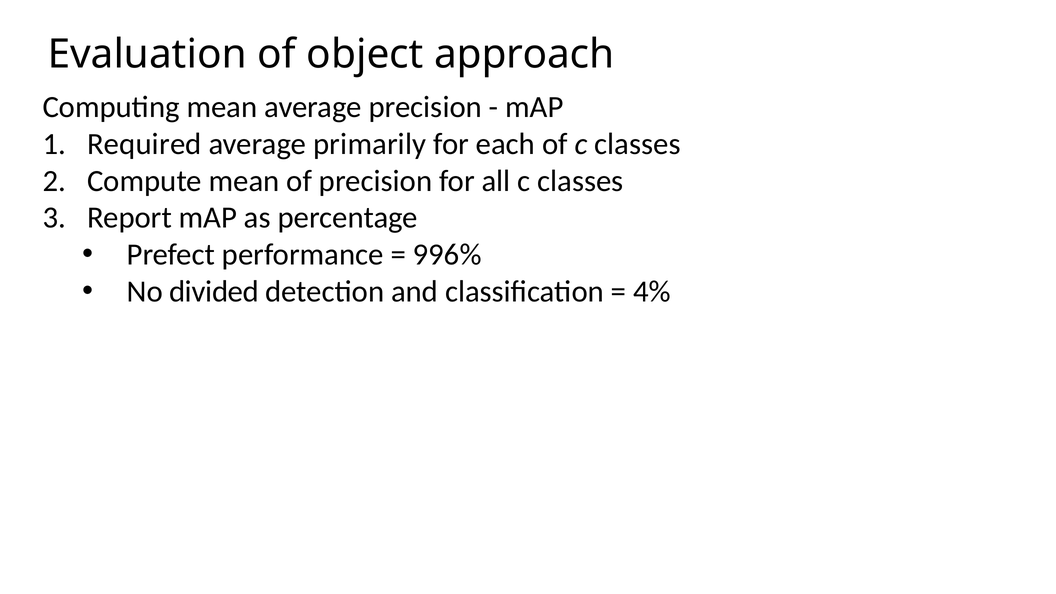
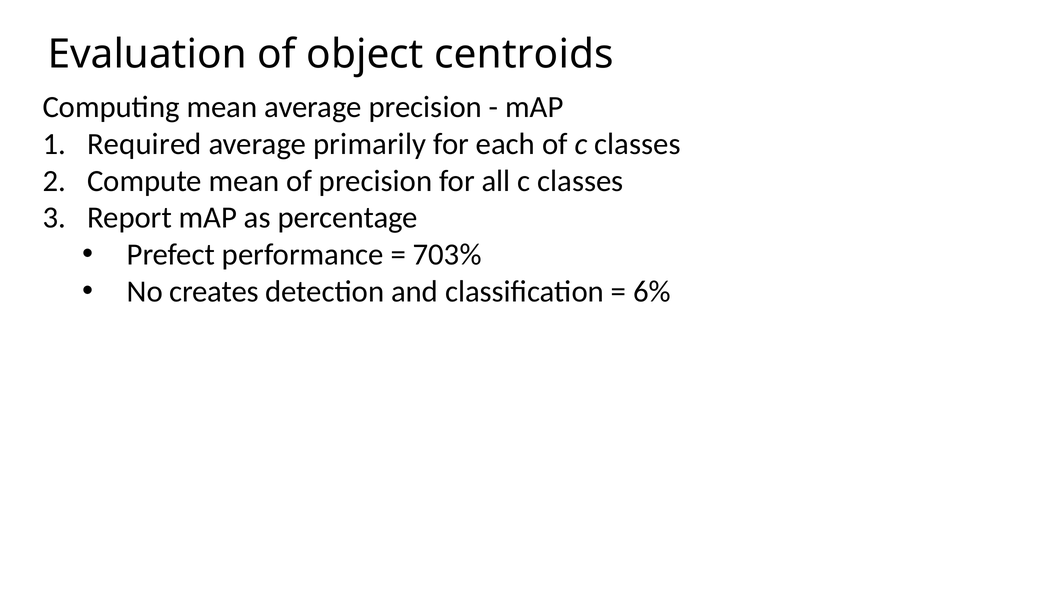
approach: approach -> centroids
996%: 996% -> 703%
divided: divided -> creates
4%: 4% -> 6%
